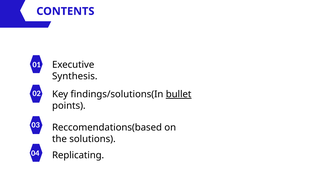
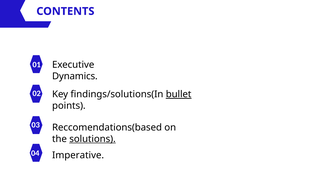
Synthesis: Synthesis -> Dynamics
solutions underline: none -> present
Replicating: Replicating -> Imperative
